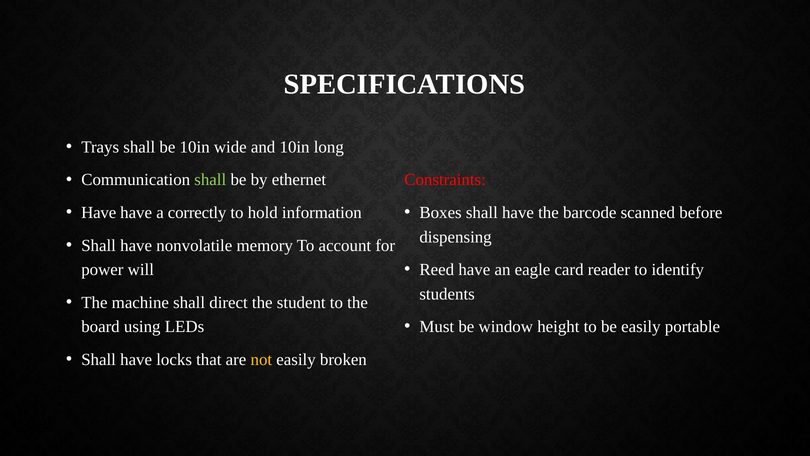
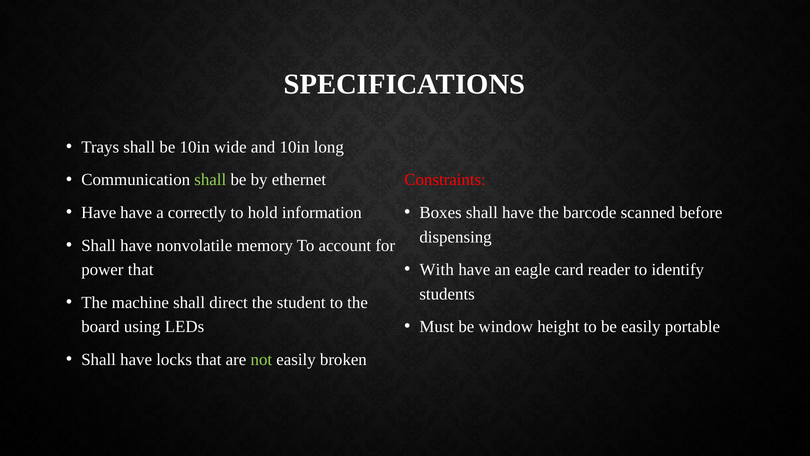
Reed: Reed -> With
power will: will -> that
not colour: yellow -> light green
